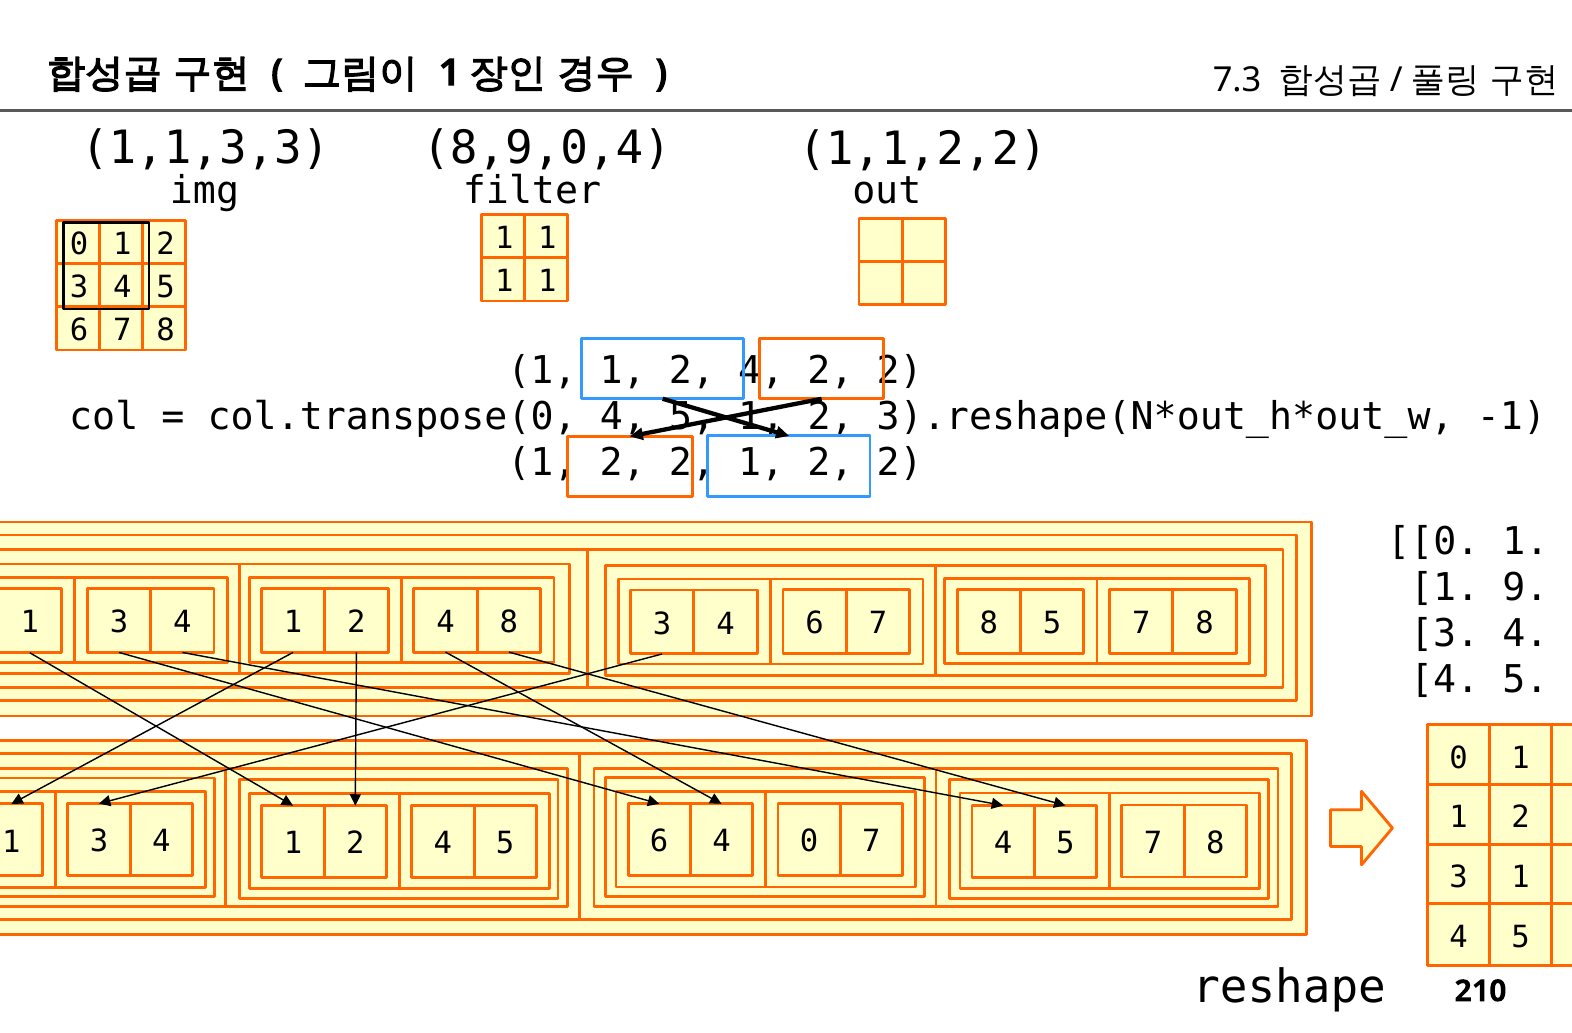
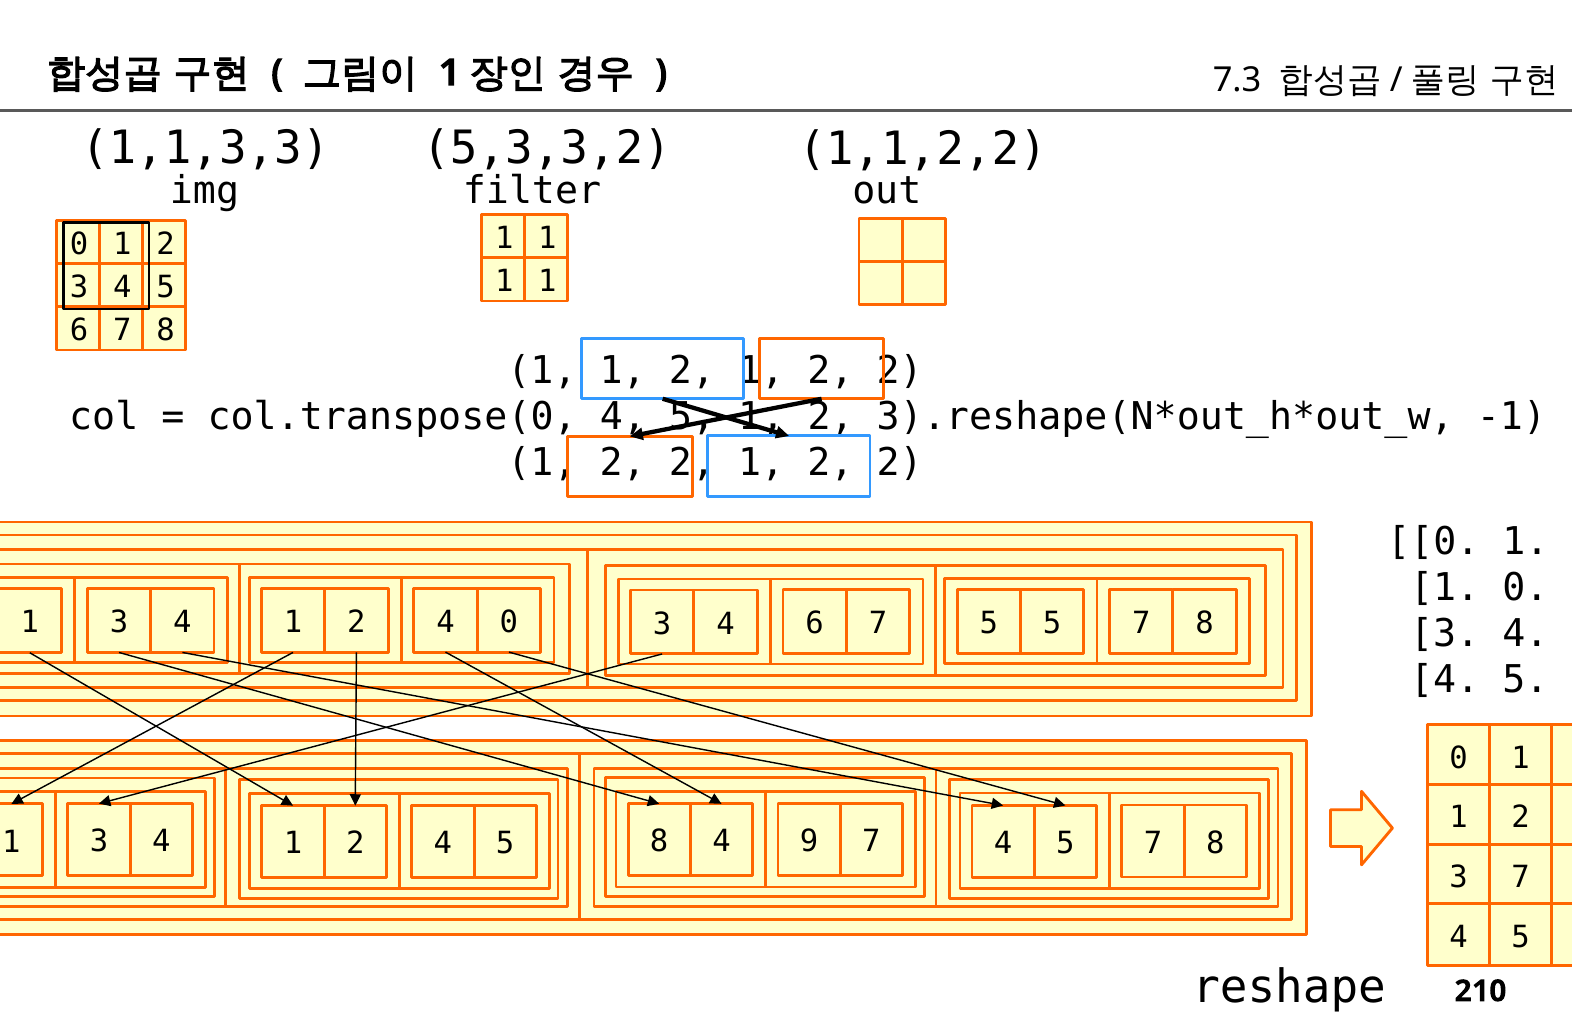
8,9,0,4: 8,9,0,4 -> 5,3,3,2
1 1 2 4: 4 -> 1
1 9: 9 -> 0
4 8: 8 -> 0
4 6 7 8: 8 -> 5
2 4 5 6: 6 -> 8
4 0: 0 -> 9
1 at (1521, 877): 1 -> 7
